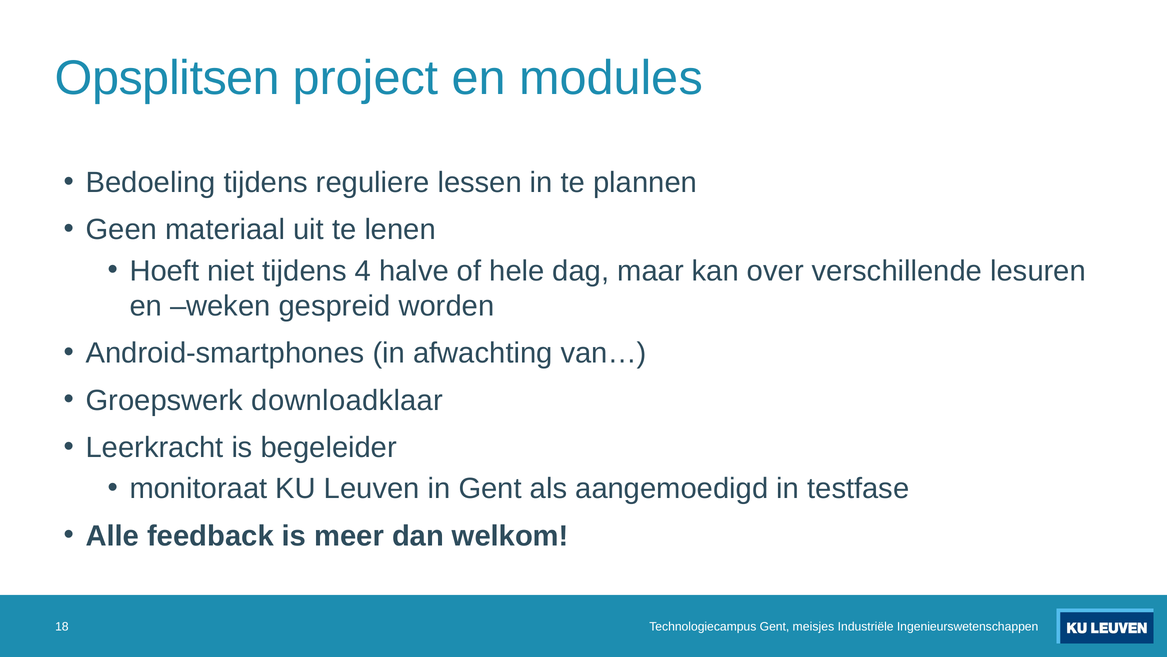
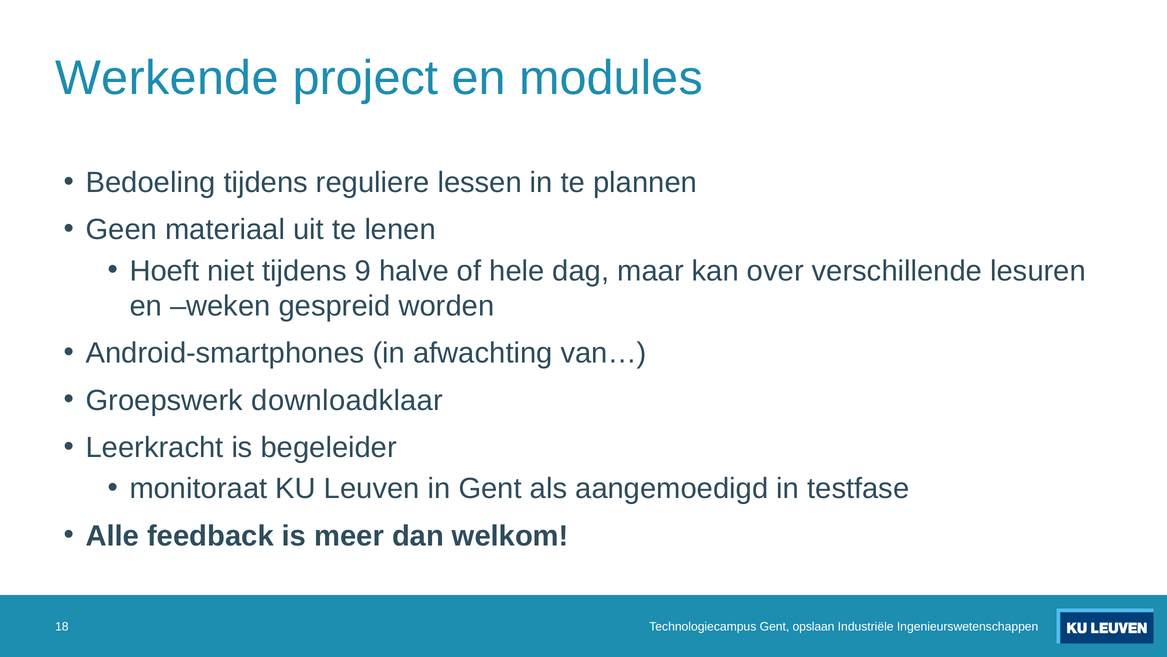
Opsplitsen: Opsplitsen -> Werkende
4: 4 -> 9
meisjes: meisjes -> opslaan
